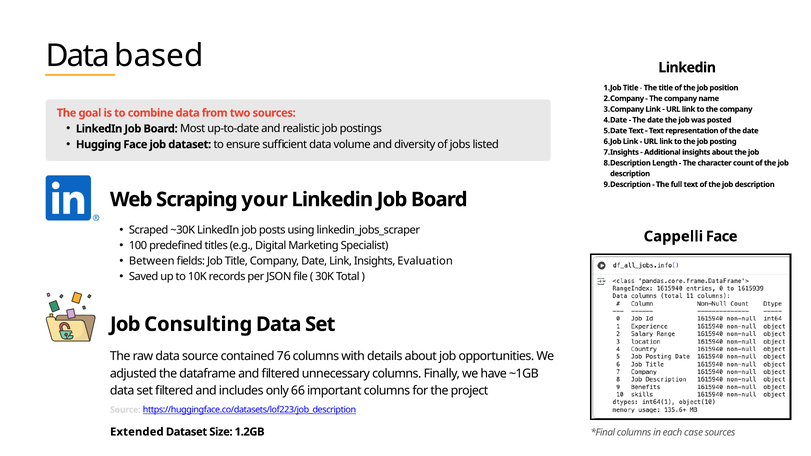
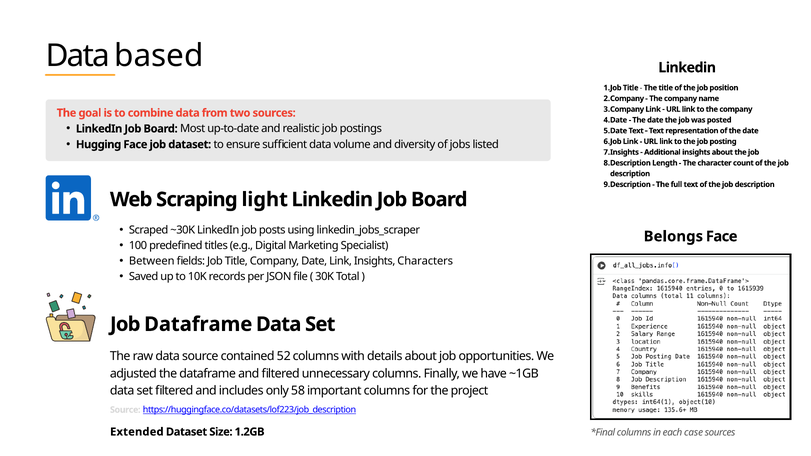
your: your -> light
Cappelli: Cappelli -> Belongs
Evaluation: Evaluation -> Characters
Job Consulting: Consulting -> Dataframe
76: 76 -> 52
66: 66 -> 58
